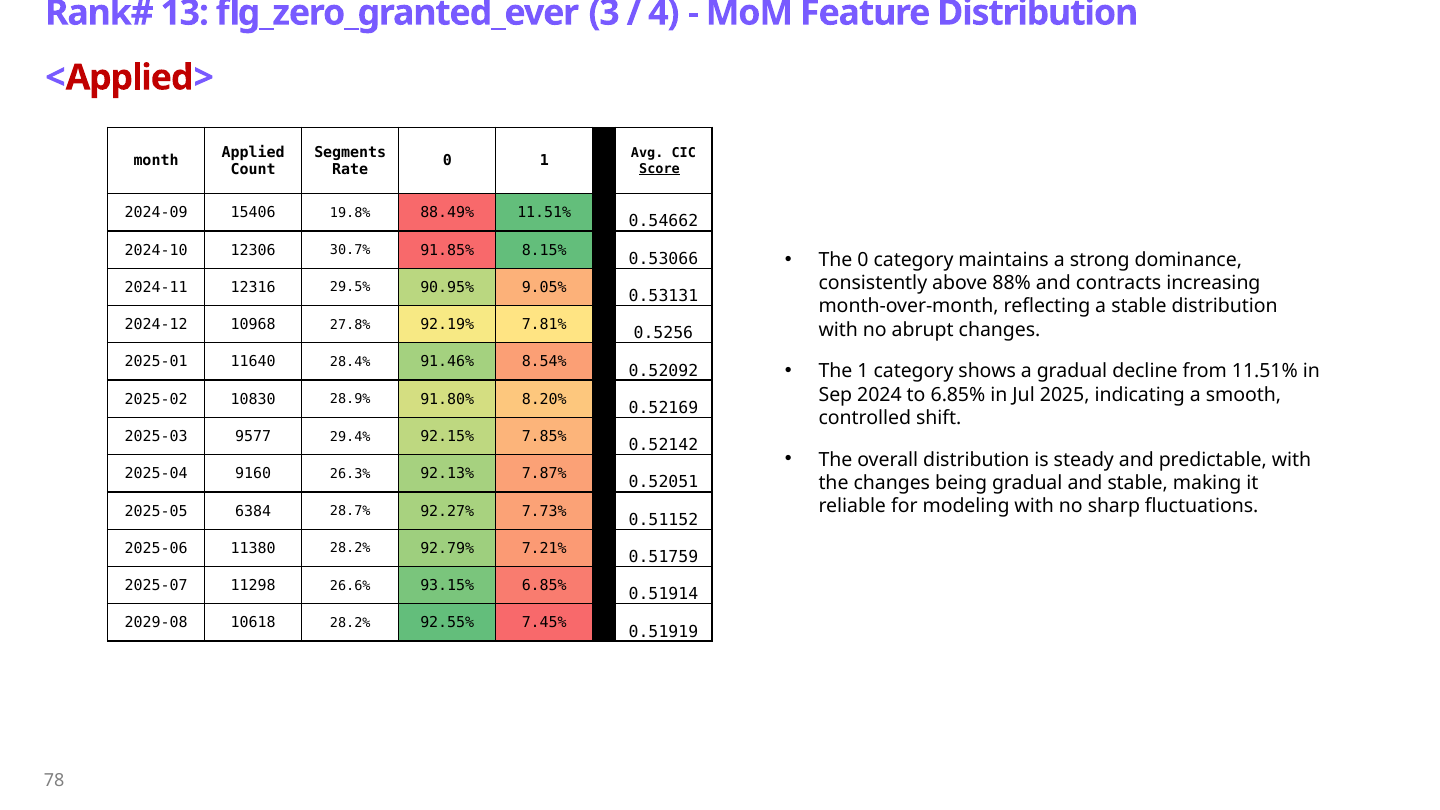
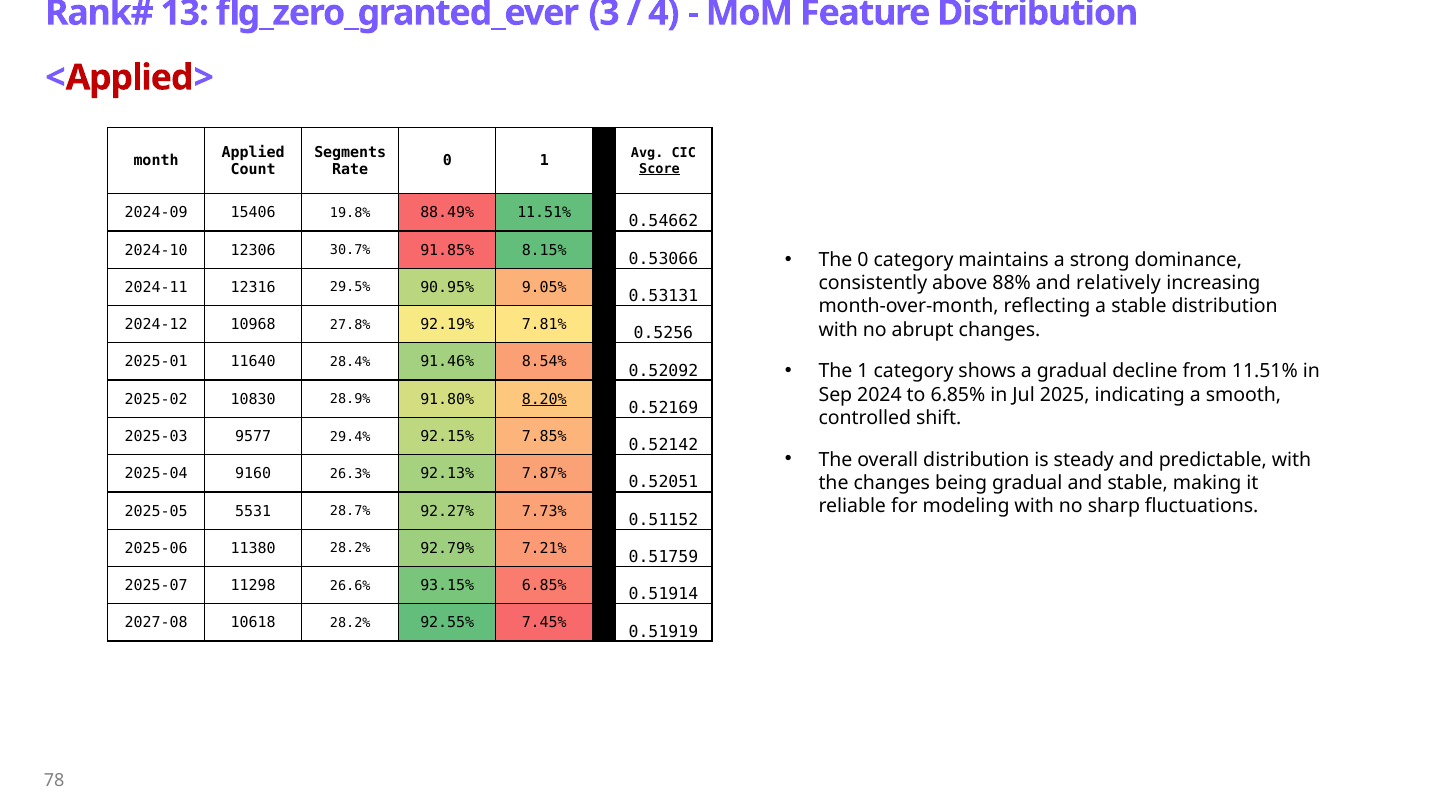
contracts: contracts -> relatively
8.20% underline: none -> present
6384: 6384 -> 5531
2029-08: 2029-08 -> 2027-08
